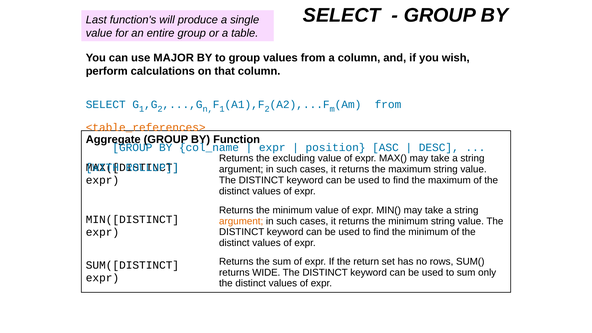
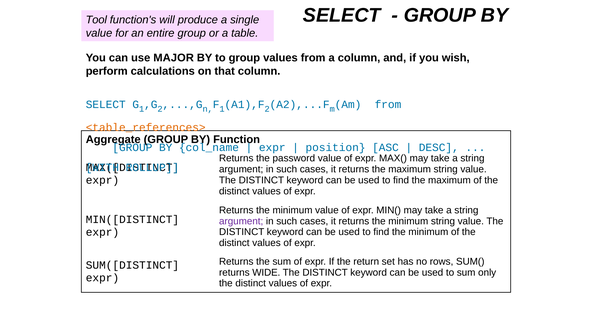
Last: Last -> Tool
excluding: excluding -> password
argument at (241, 221) colour: orange -> purple
